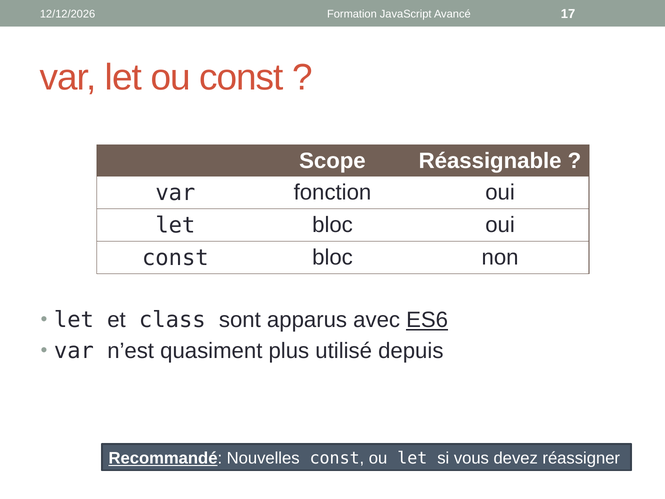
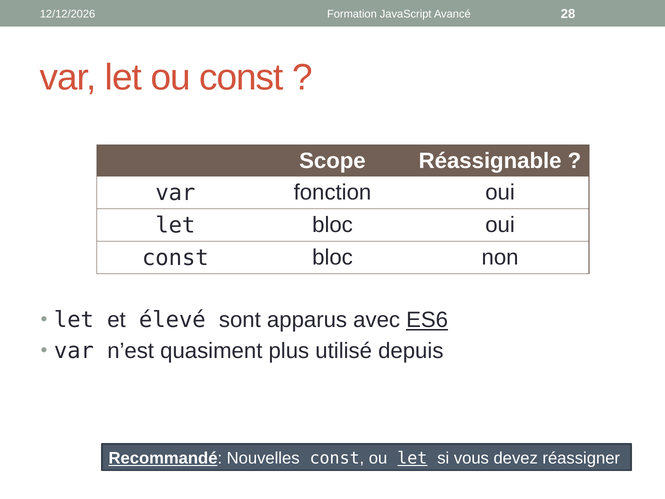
17: 17 -> 28
class: class -> élevé
let at (412, 458) underline: none -> present
